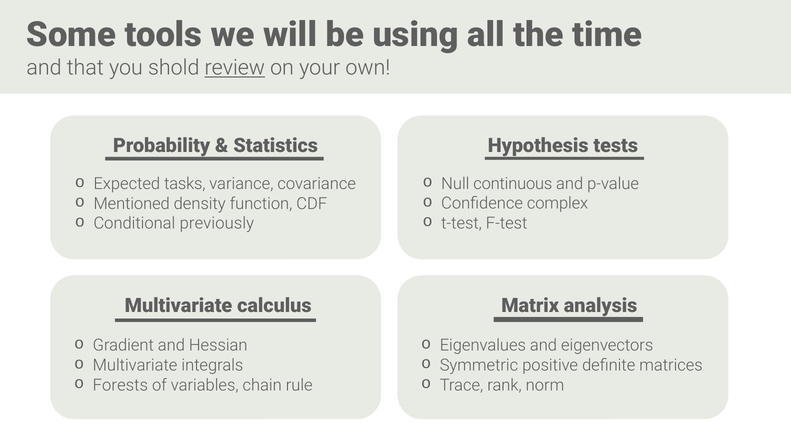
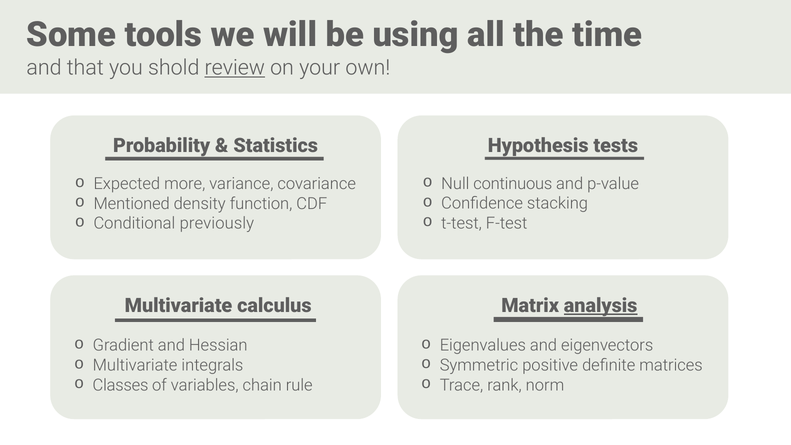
tasks: tasks -> more
complex: complex -> stacking
analysis underline: none -> present
Forests: Forests -> Classes
